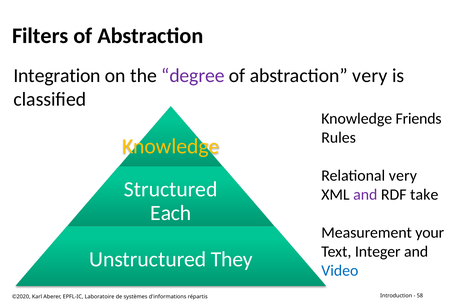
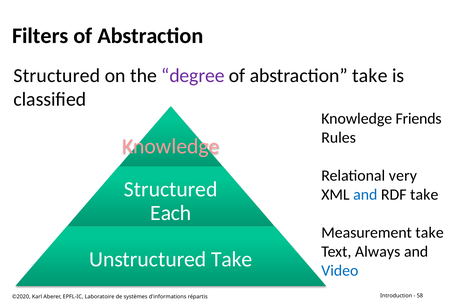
Integration at (57, 76): Integration -> Structured
abstraction very: very -> take
Knowledge at (171, 146) colour: yellow -> pink
and at (365, 195) colour: purple -> blue
Measurement your: your -> take
Integer: Integer -> Always
They at (232, 259): They -> Take
